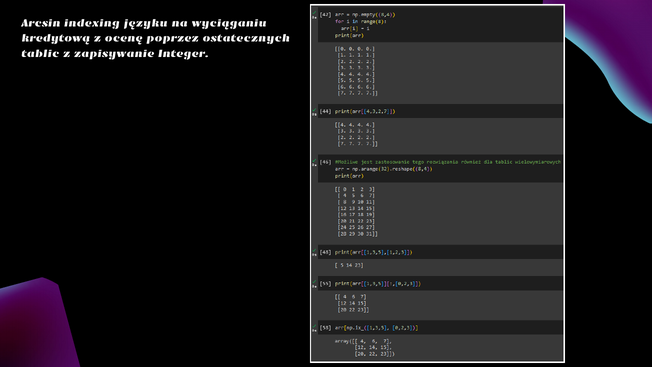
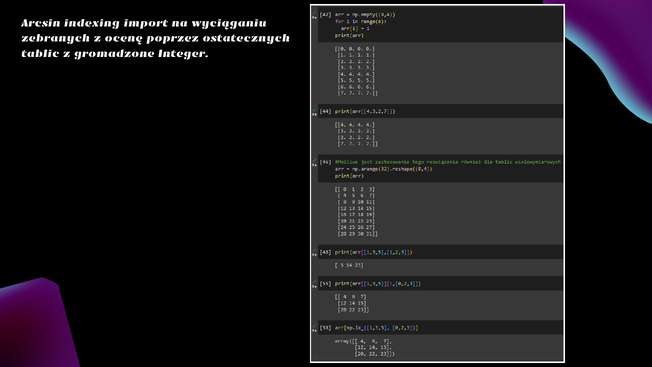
języku: języku -> import
kredytową: kredytową -> zebranych
zapisywanie: zapisywanie -> gromadzone
